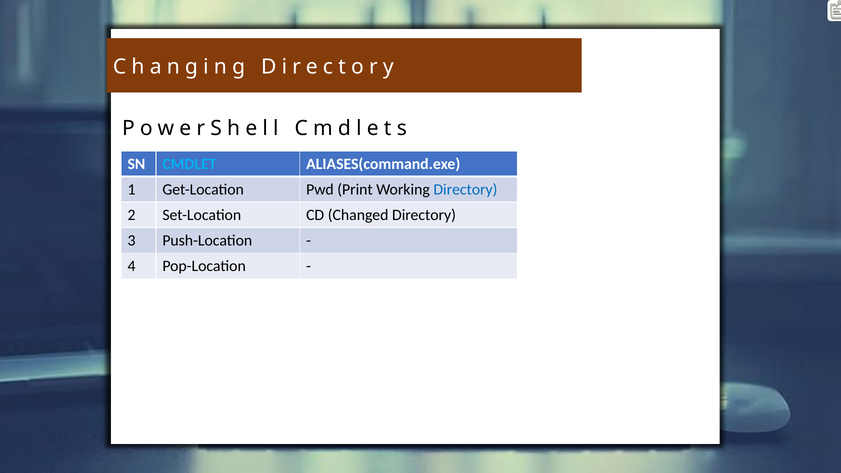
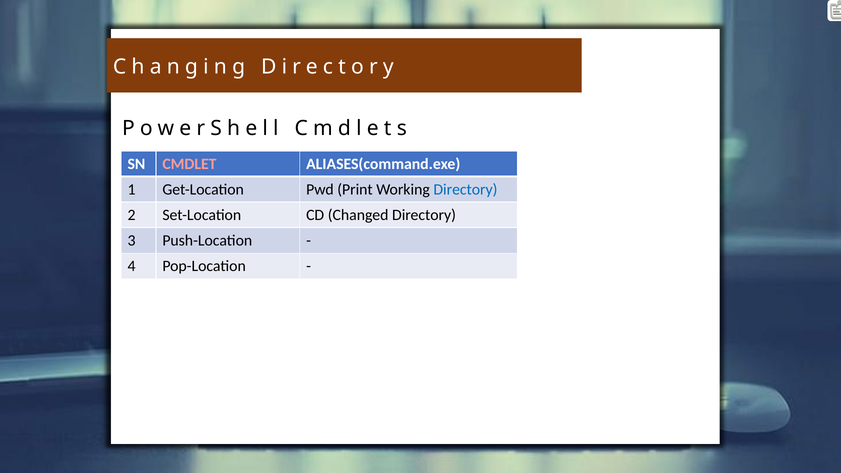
CMDLET colour: light blue -> pink
